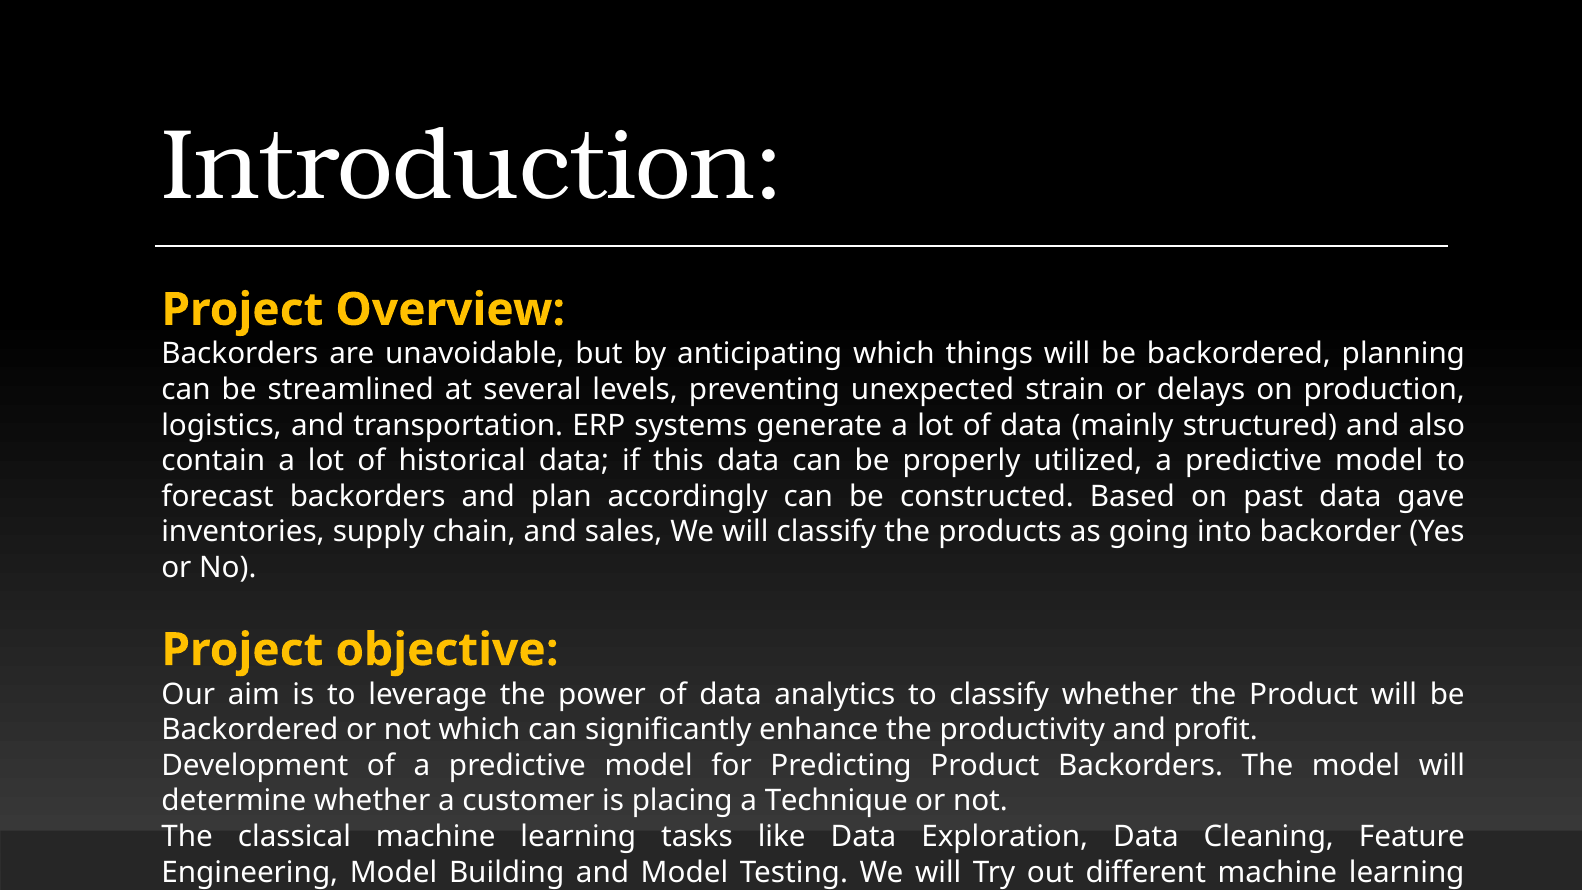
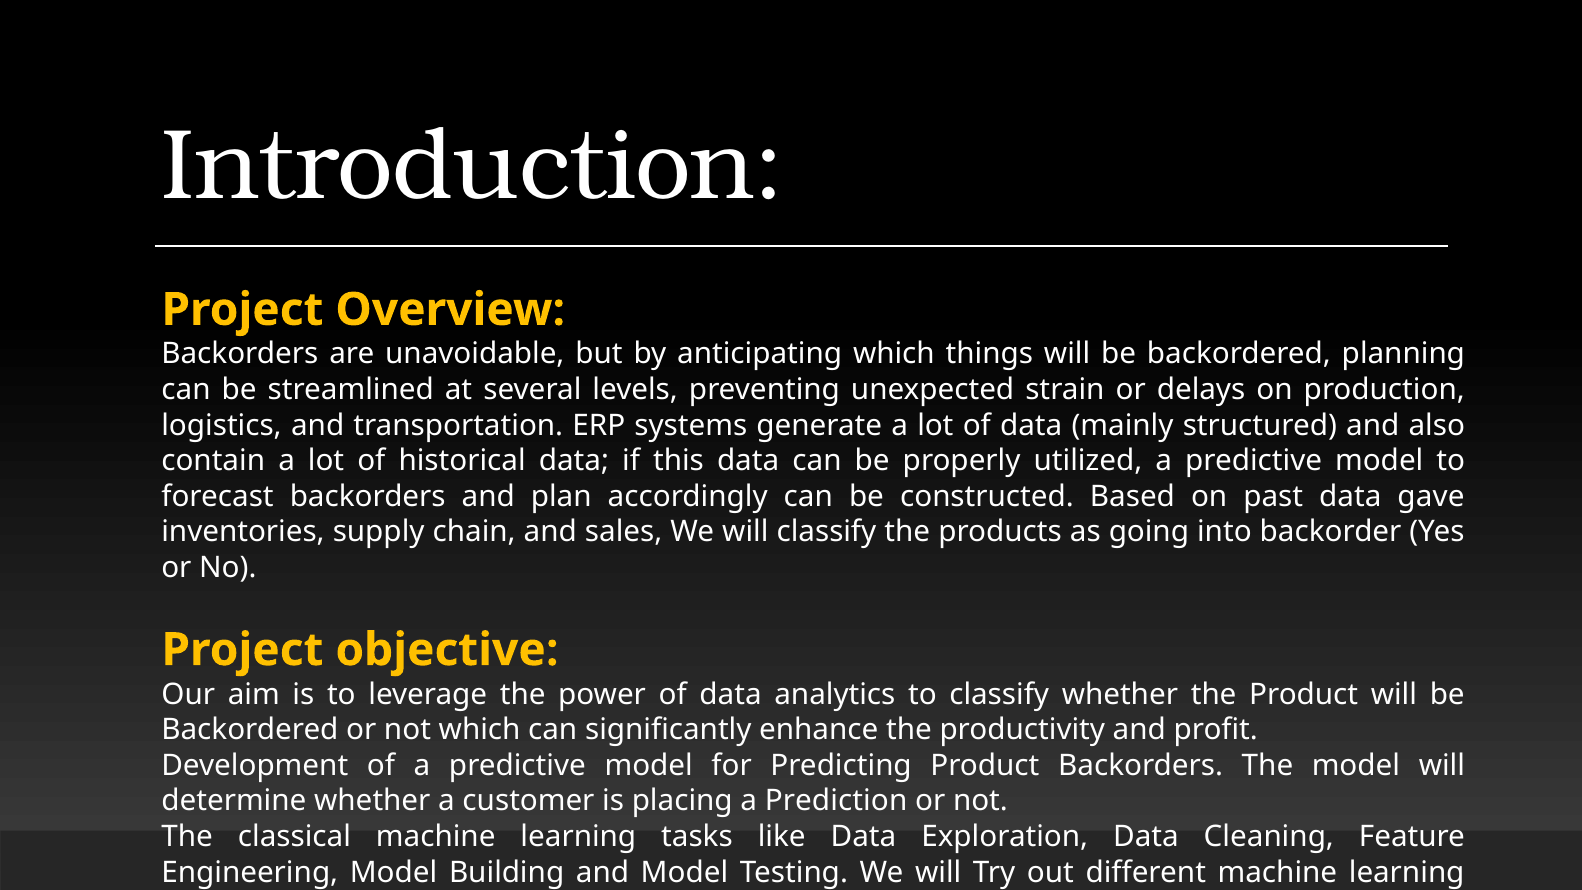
Technique: Technique -> Prediction
